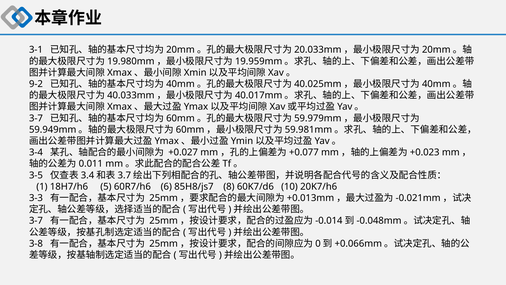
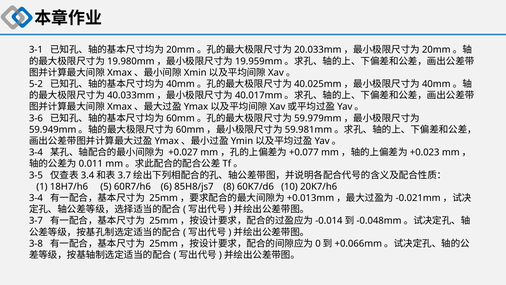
9-2: 9-2 -> 5-2
3-7 at (36, 118): 3-7 -> 3-6
3-3 at (36, 198): 3-3 -> 3-4
